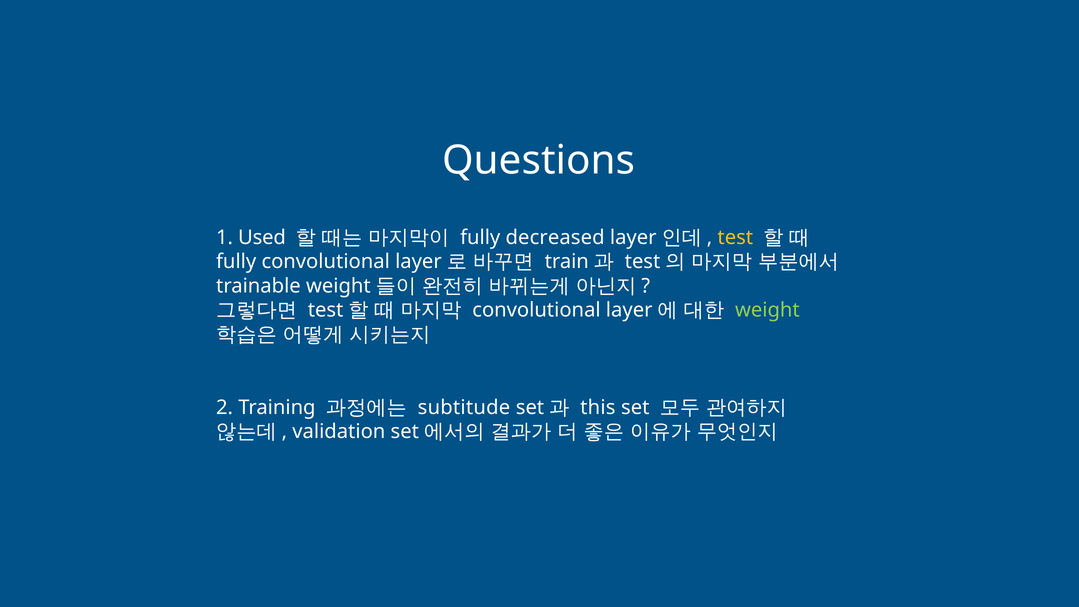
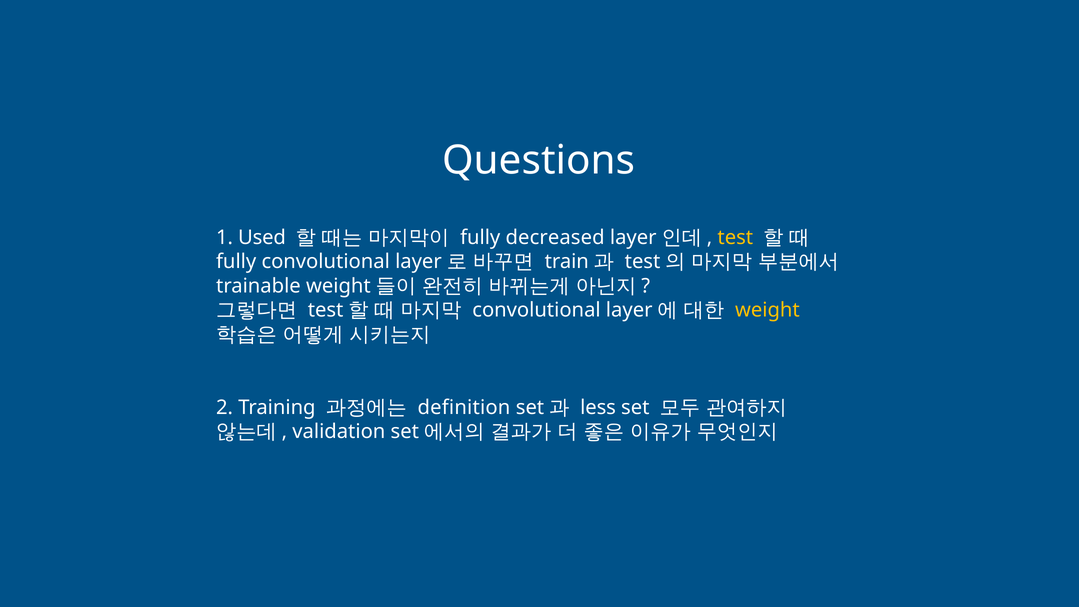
weight colour: light green -> yellow
subtitude: subtitude -> definition
this: this -> less
